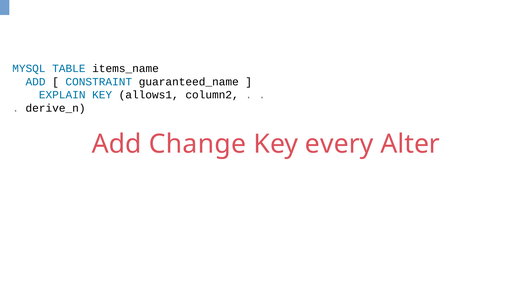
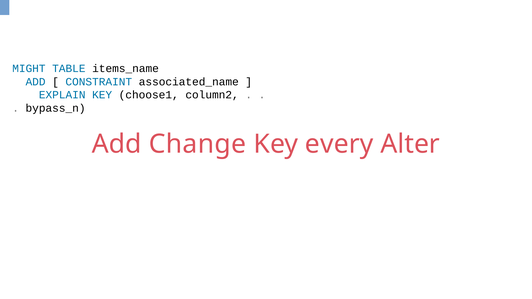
MYSQL: MYSQL -> MIGHT
guaranteed_name: guaranteed_name -> associated_name
allows1: allows1 -> choose1
derive_n: derive_n -> bypass_n
